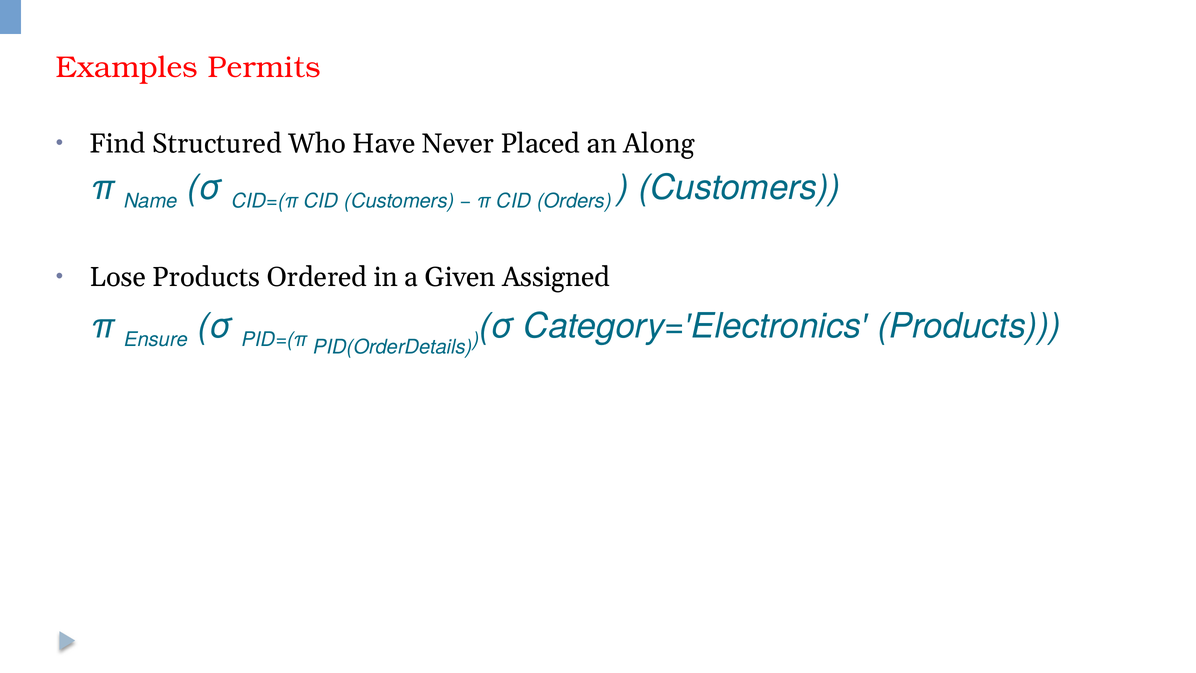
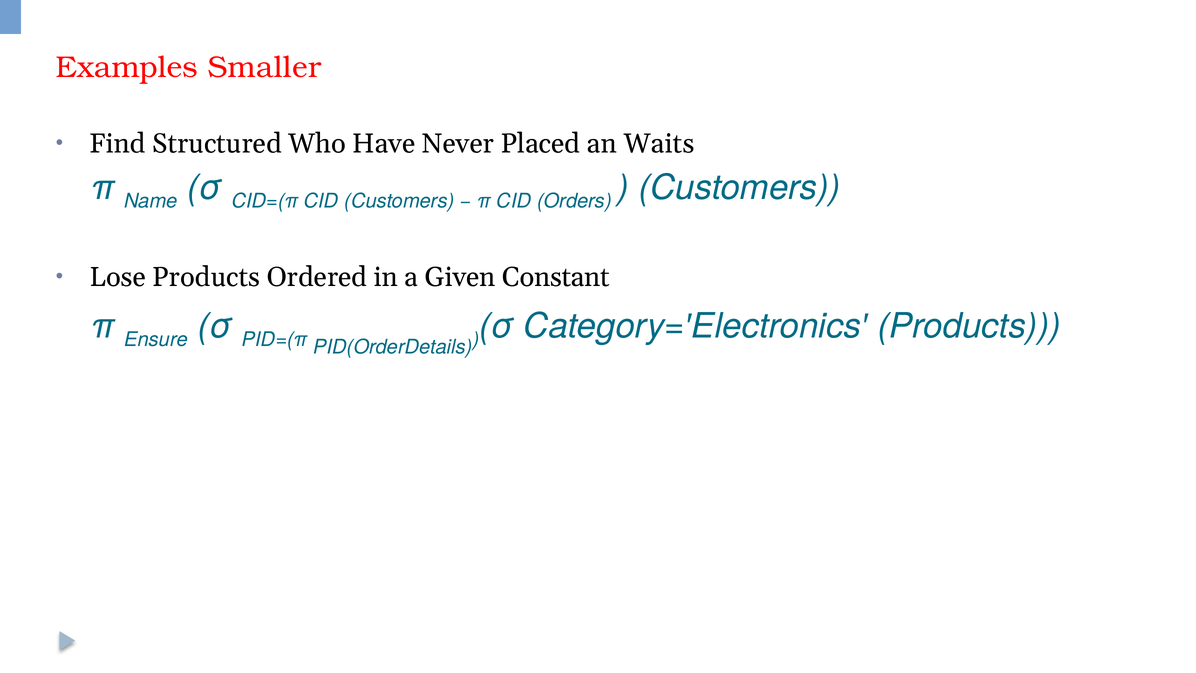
Permits: Permits -> Smaller
Along: Along -> Waits
Assigned: Assigned -> Constant
